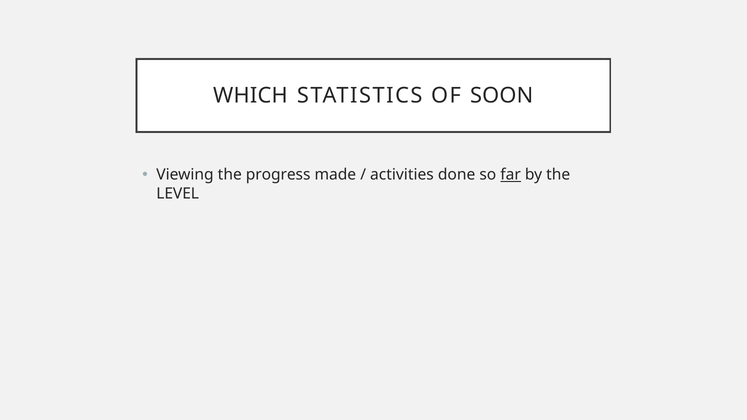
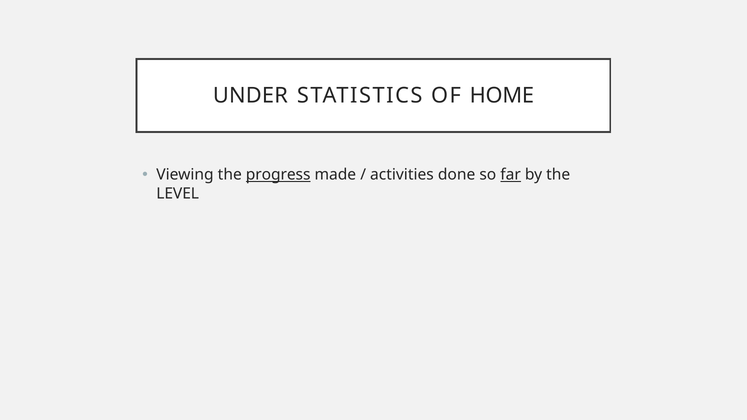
WHICH: WHICH -> UNDER
SOON: SOON -> HOME
progress underline: none -> present
